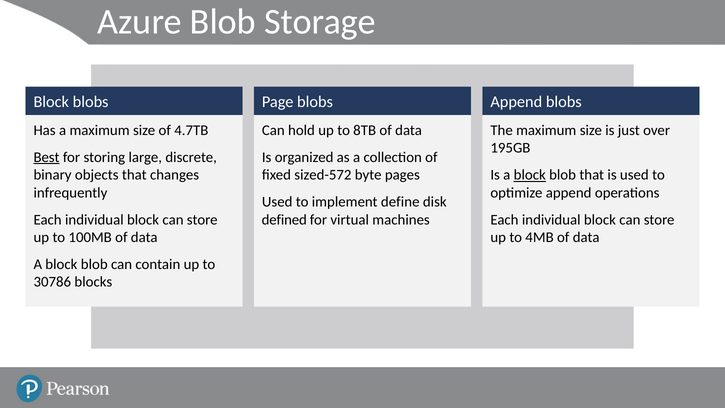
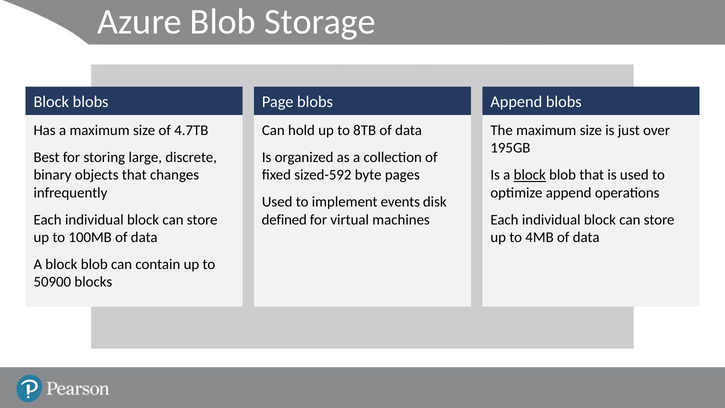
Best underline: present -> none
sized-572: sized-572 -> sized-592
define: define -> events
30786: 30786 -> 50900
